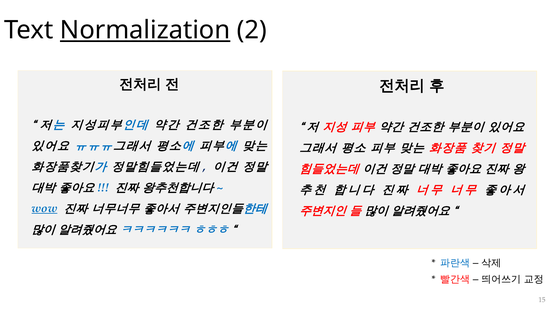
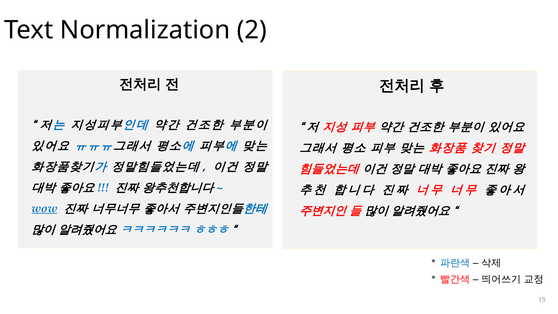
Normalization underline: present -> none
